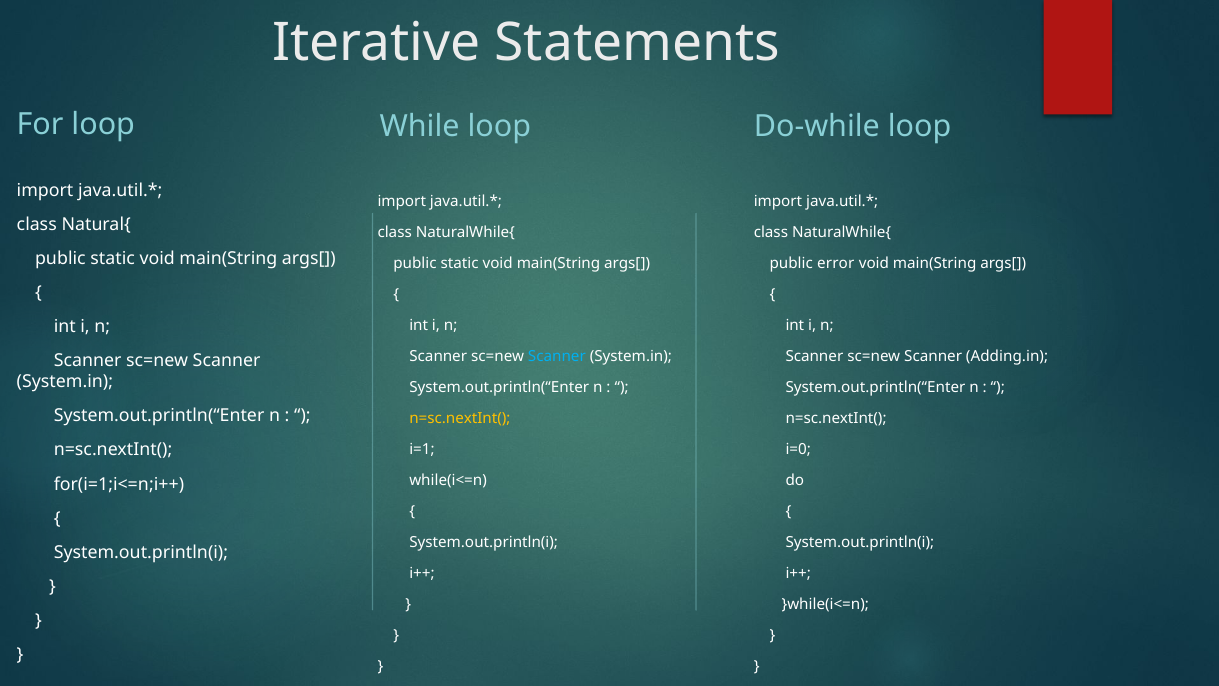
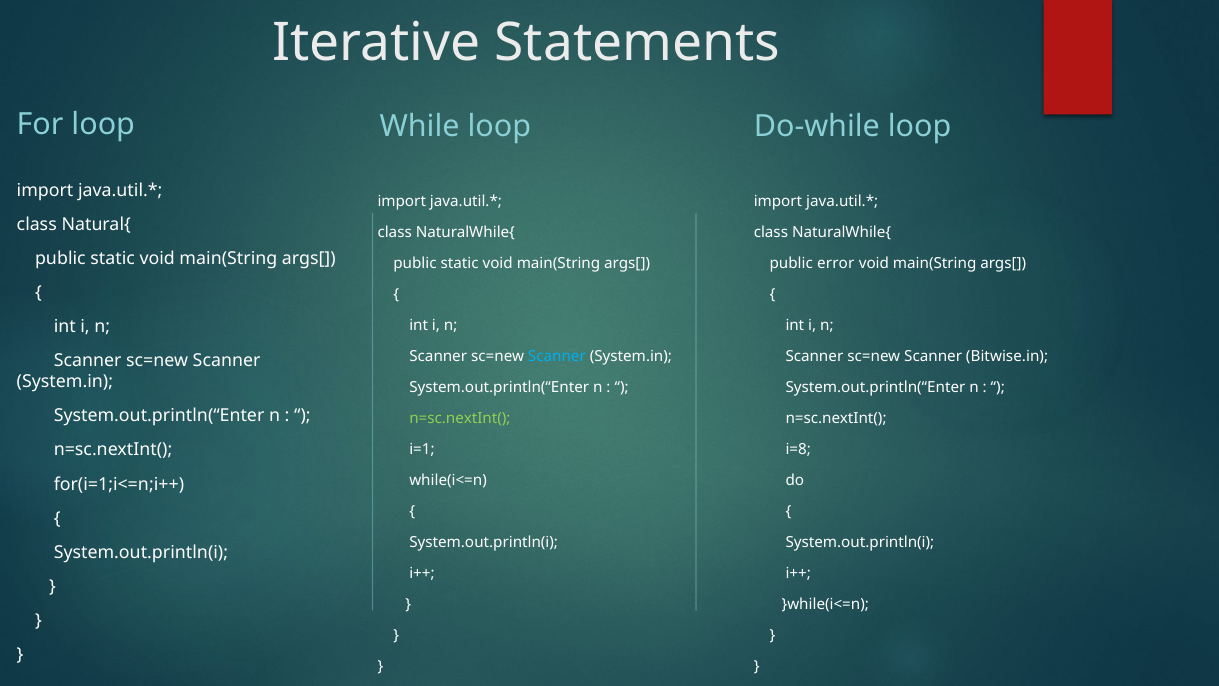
Adding.in: Adding.in -> Bitwise.in
n=sc.nextInt( at (460, 418) colour: yellow -> light green
i=0: i=0 -> i=8
